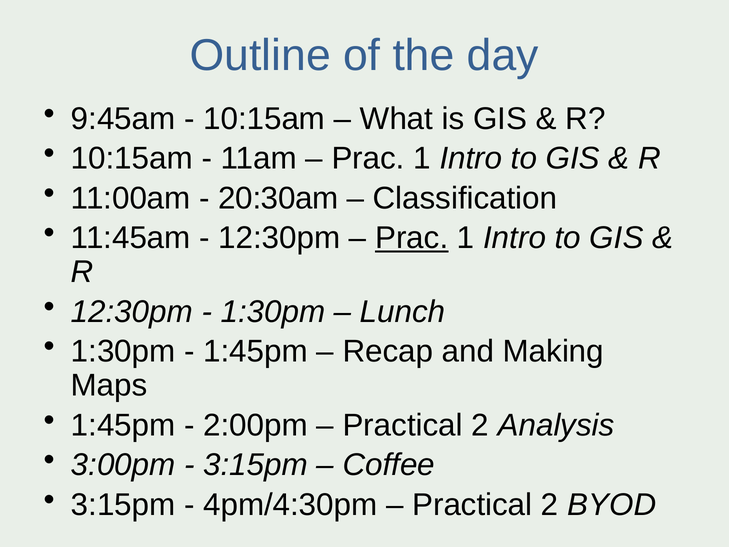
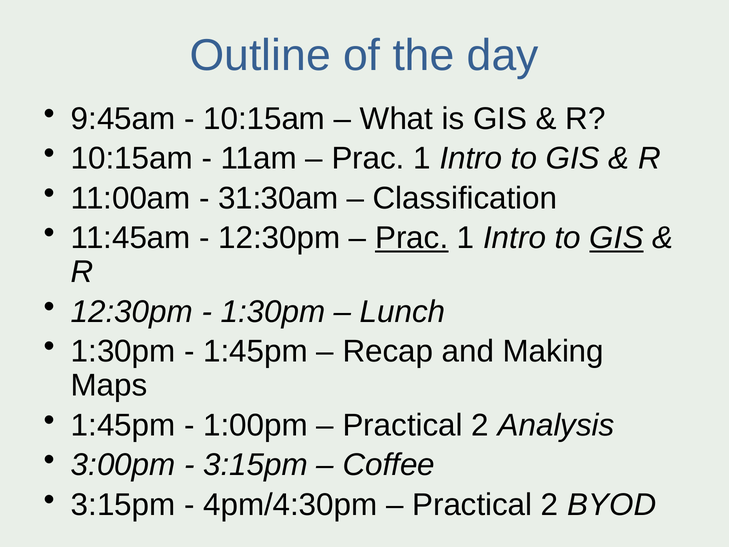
20:30am: 20:30am -> 31:30am
GIS at (616, 238) underline: none -> present
2:00pm: 2:00pm -> 1:00pm
